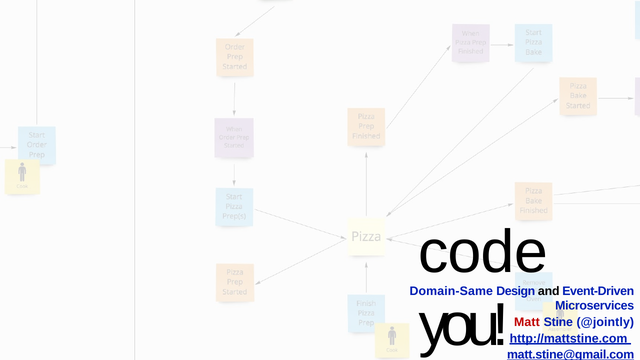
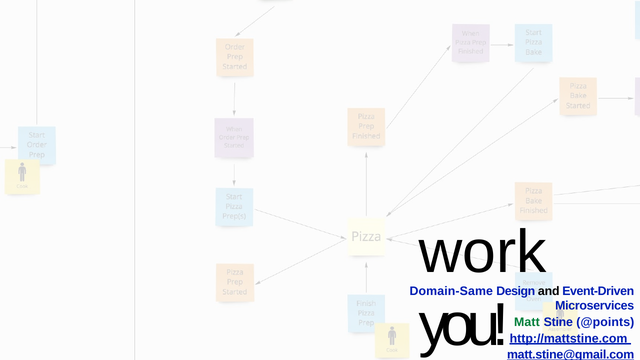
code: code -> work
Matt colour: red -> green
@jointly: @jointly -> @points
